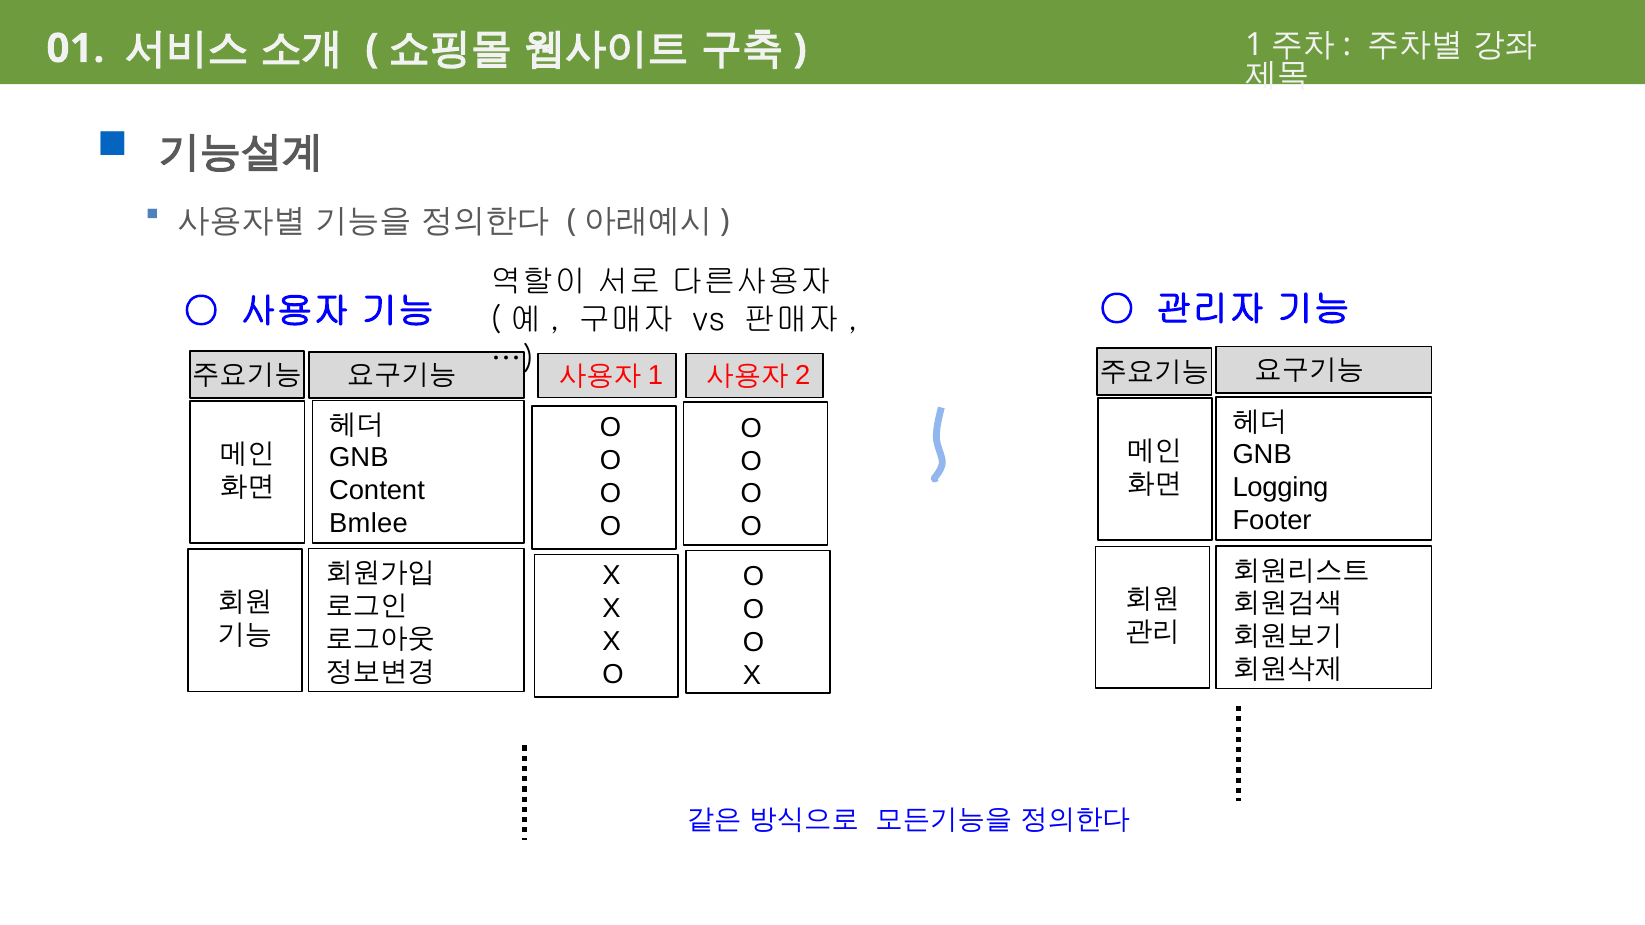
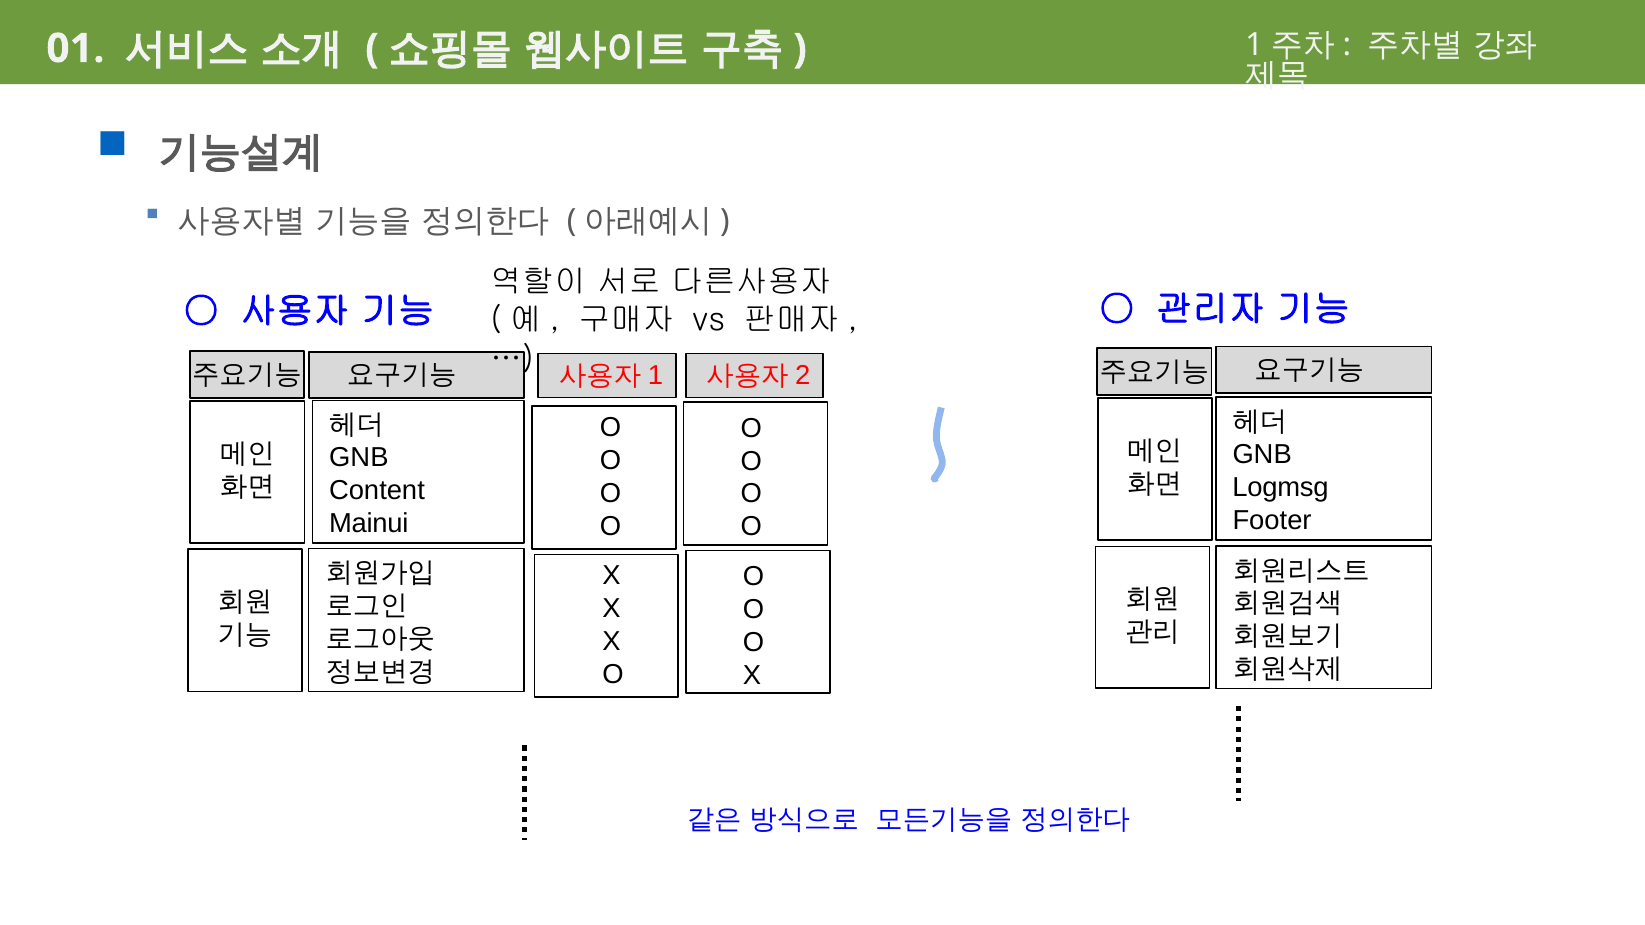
Logging: Logging -> Logmsg
Bmlee: Bmlee -> Mainui
